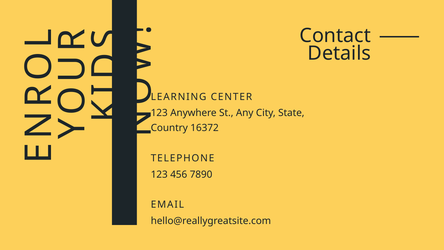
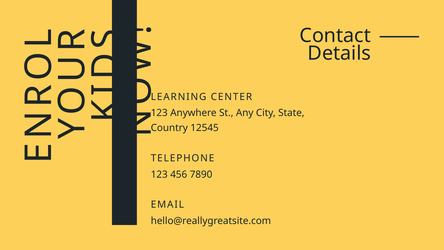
16372: 16372 -> 12545
